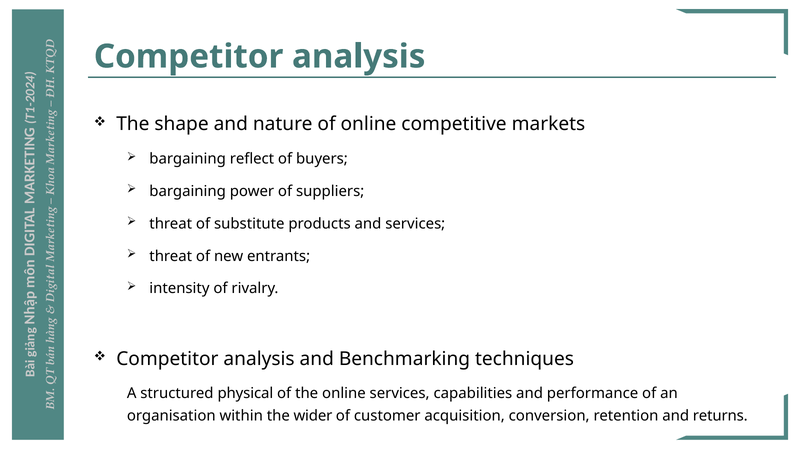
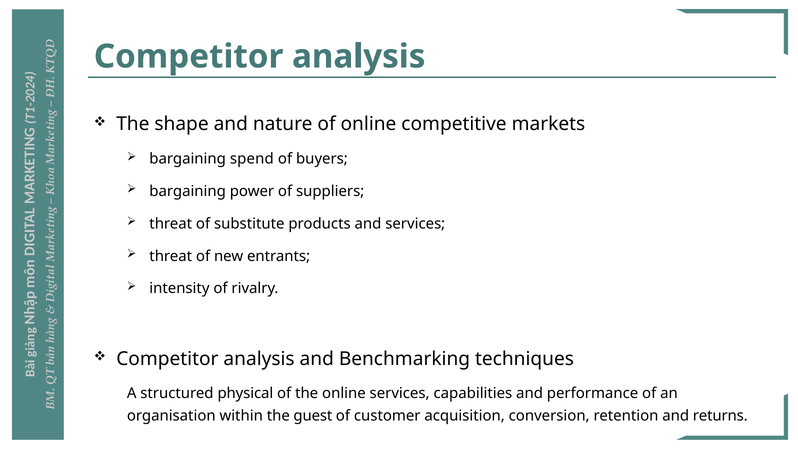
reflect: reflect -> spend
wider: wider -> guest
